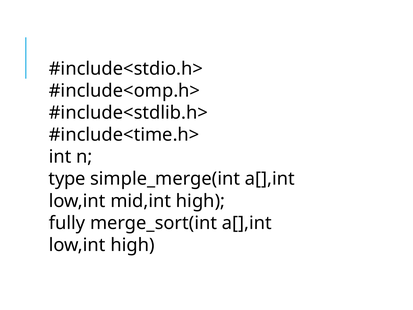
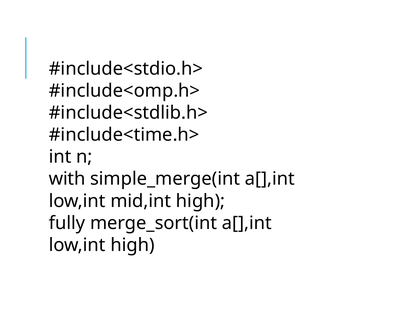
type: type -> with
